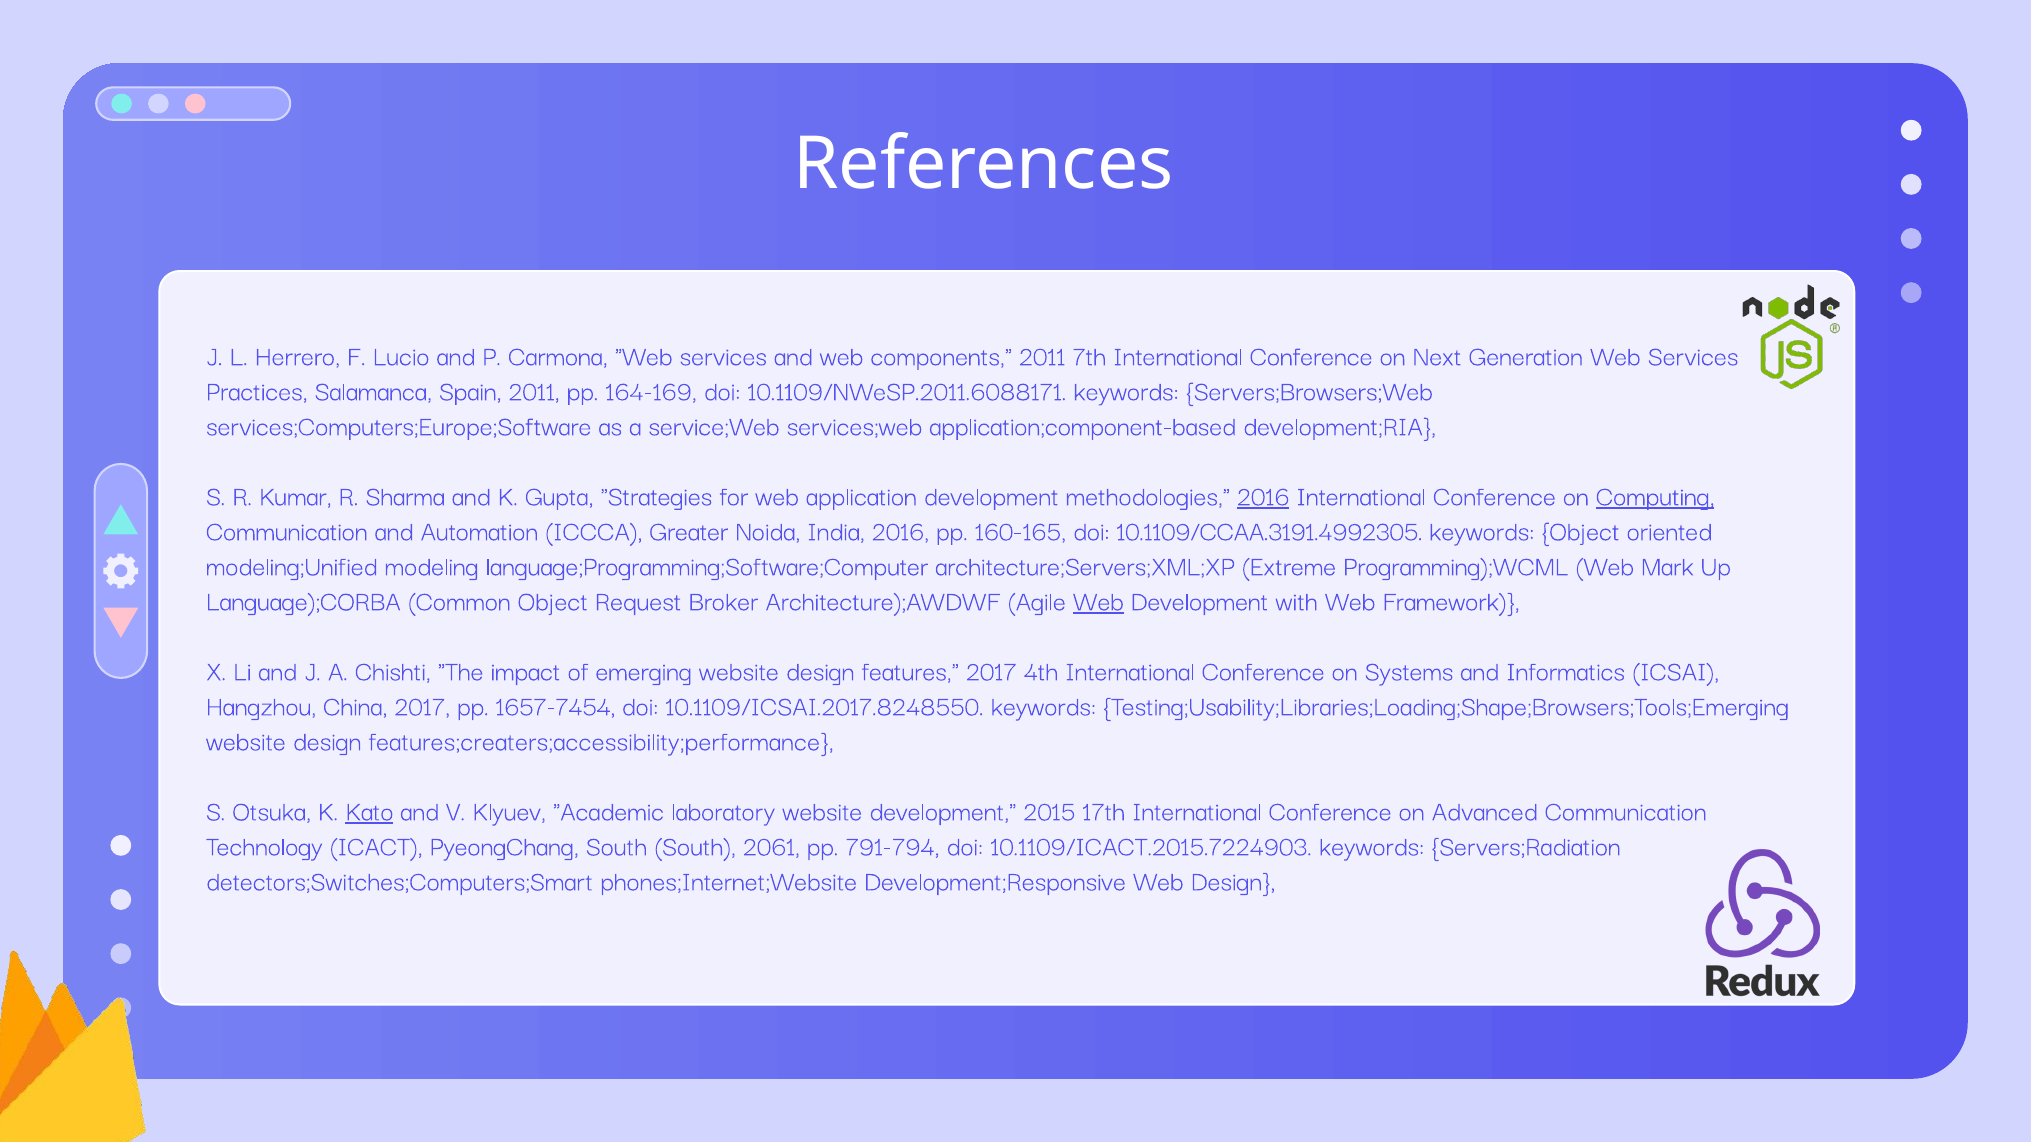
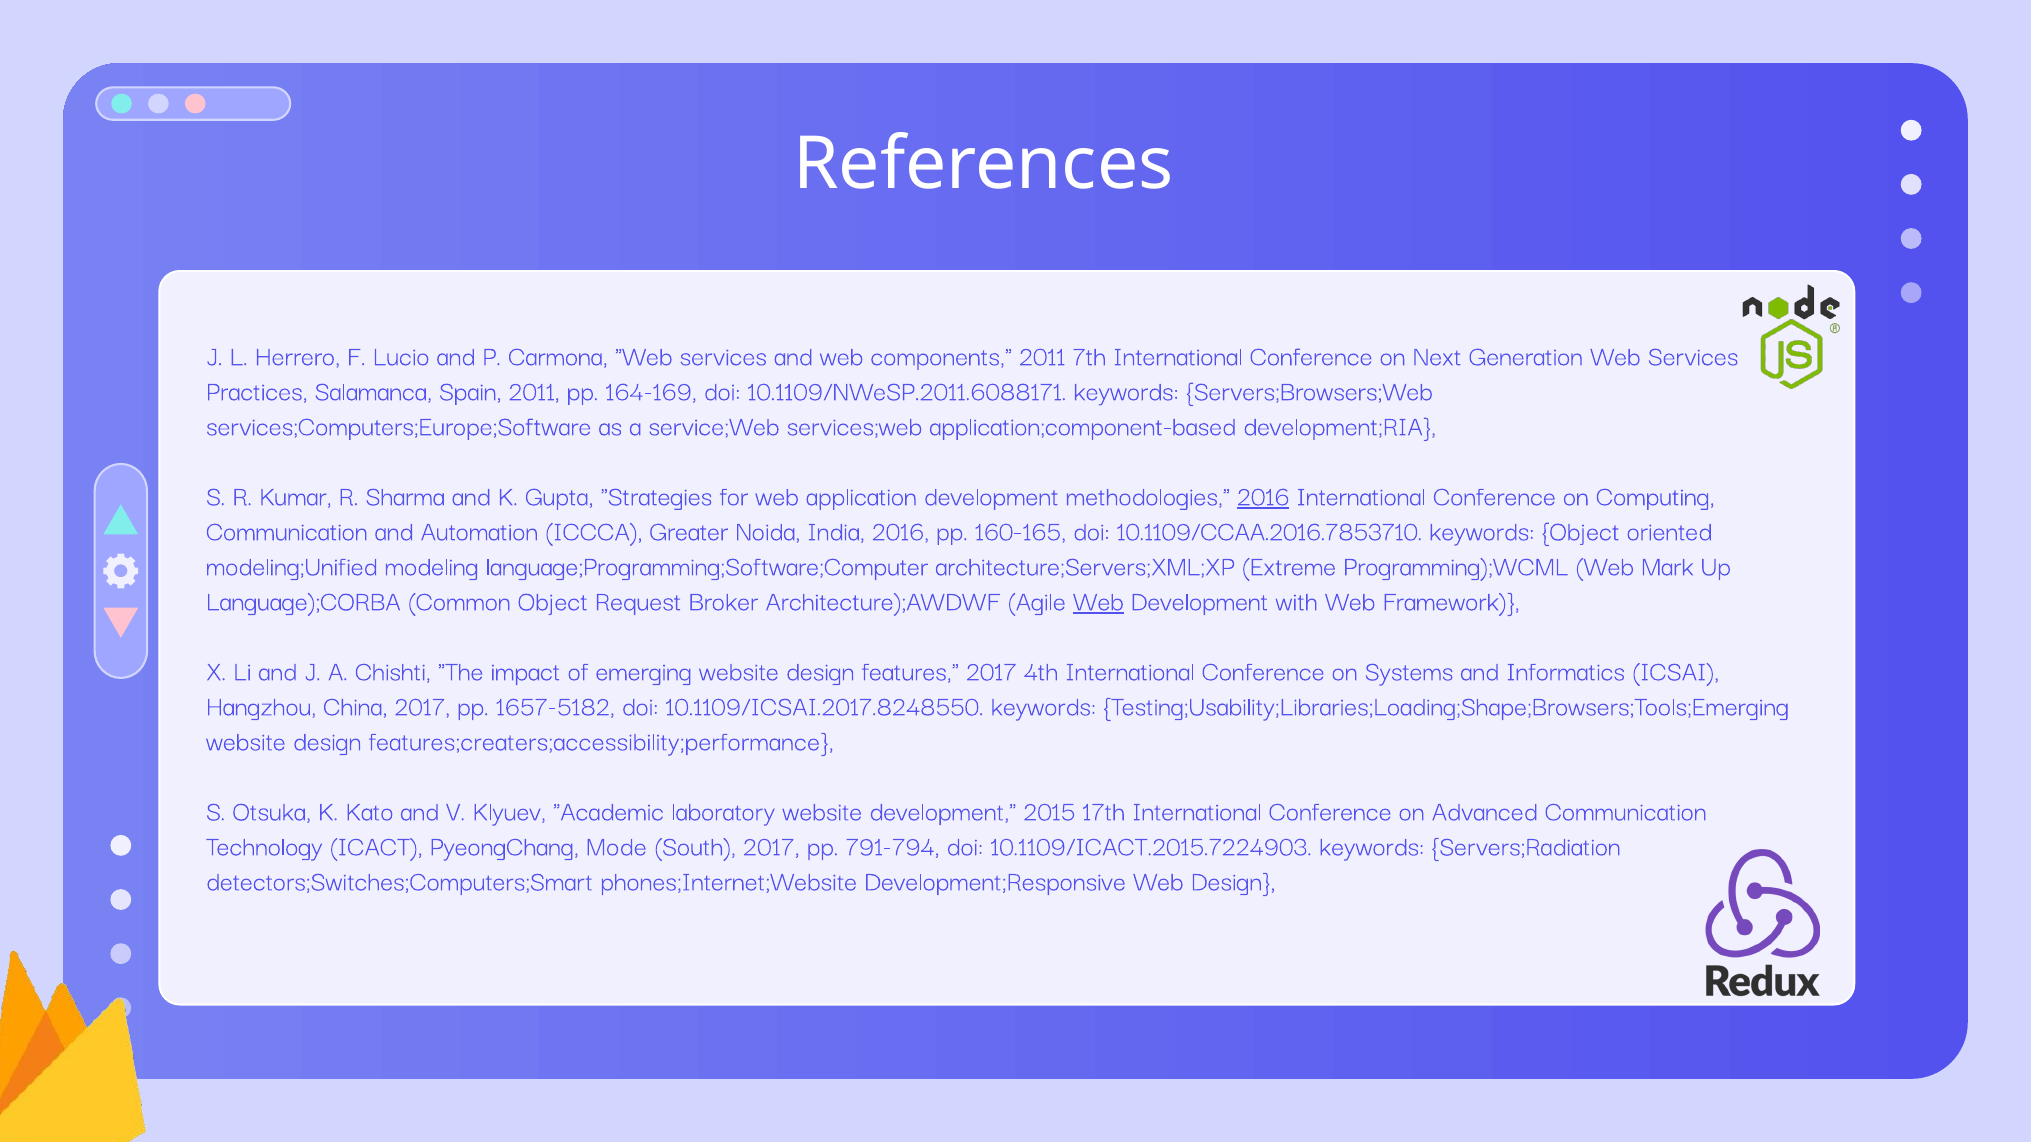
Computing underline: present -> none
10.1109/CCAA.3191.4992305: 10.1109/CCAA.3191.4992305 -> 10.1109/CCAA.2016.7853710
1657-7454: 1657-7454 -> 1657-5182
Kato underline: present -> none
PyeongChang South: South -> Mode
South 2061: 2061 -> 2017
